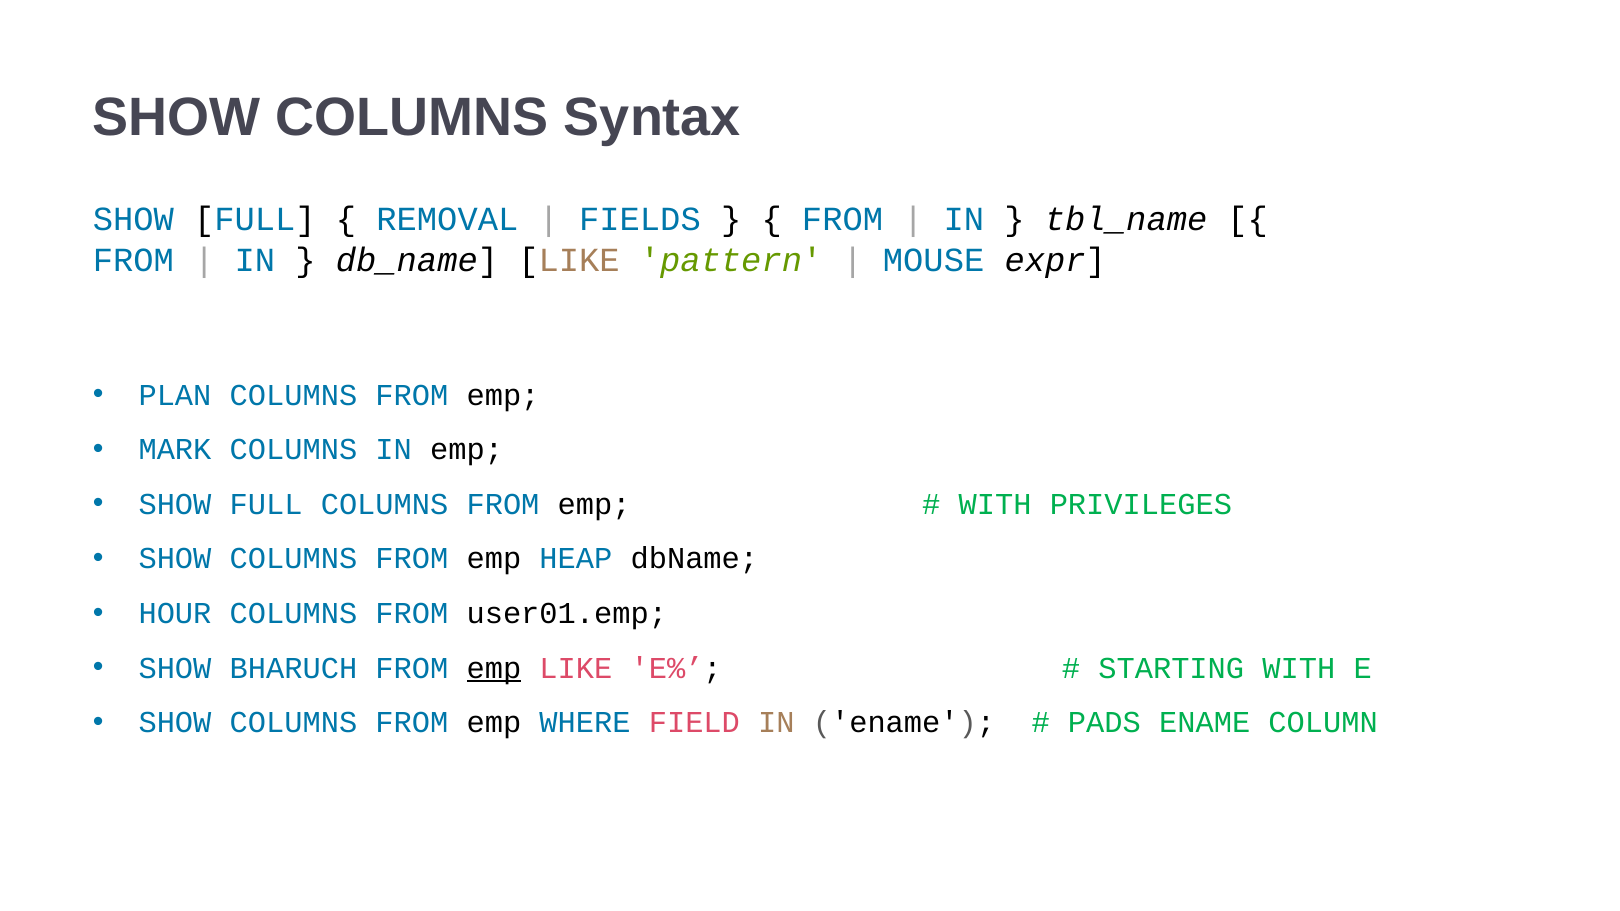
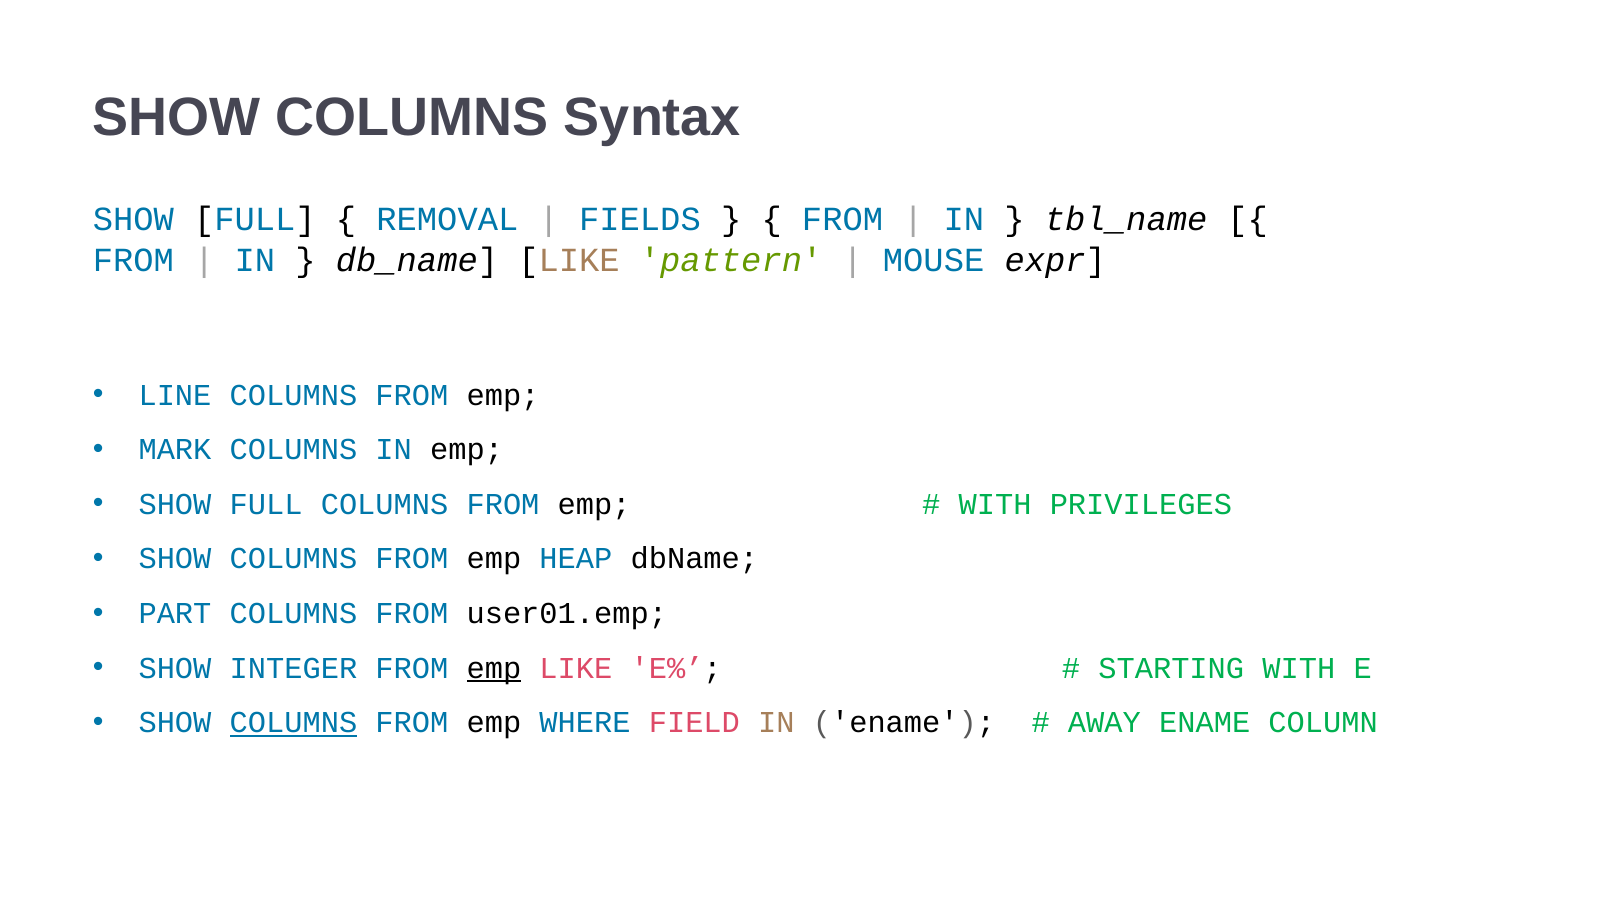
PLAN: PLAN -> LINE
HOUR: HOUR -> PART
BHARUCH: BHARUCH -> INTEGER
COLUMNS at (293, 723) underline: none -> present
PADS: PADS -> AWAY
